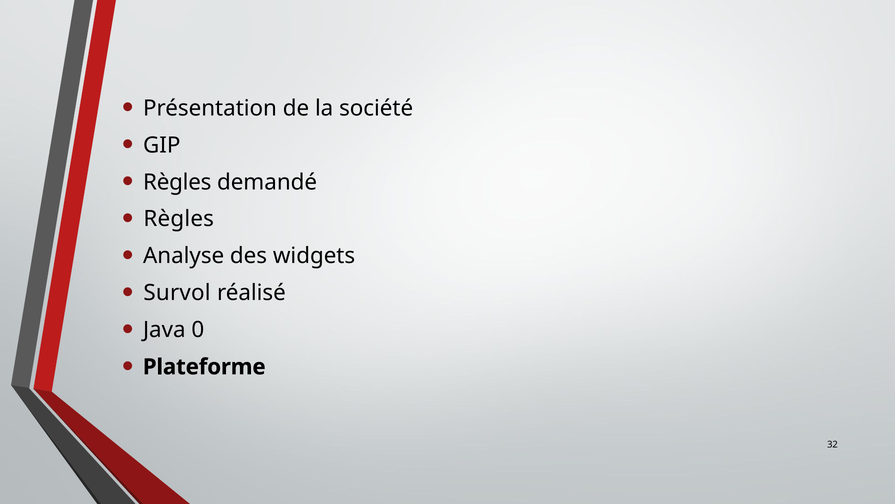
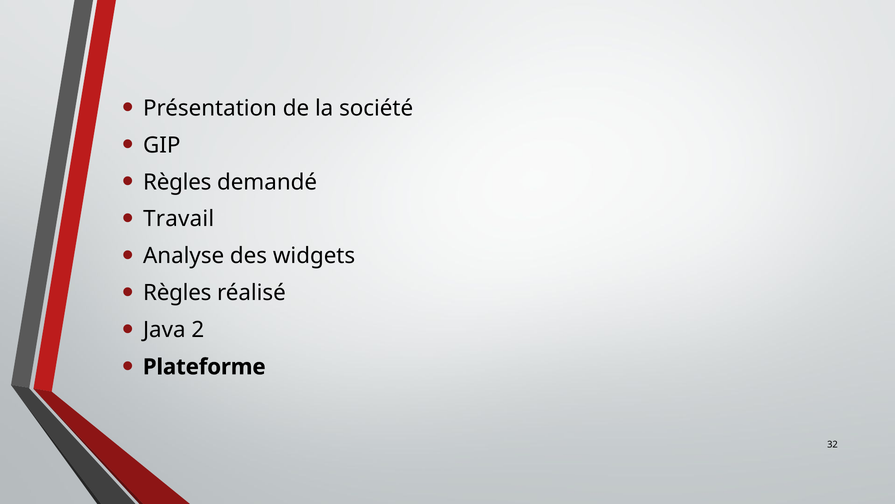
Règles at (179, 219): Règles -> Travail
Survol at (177, 293): Survol -> Règles
0: 0 -> 2
